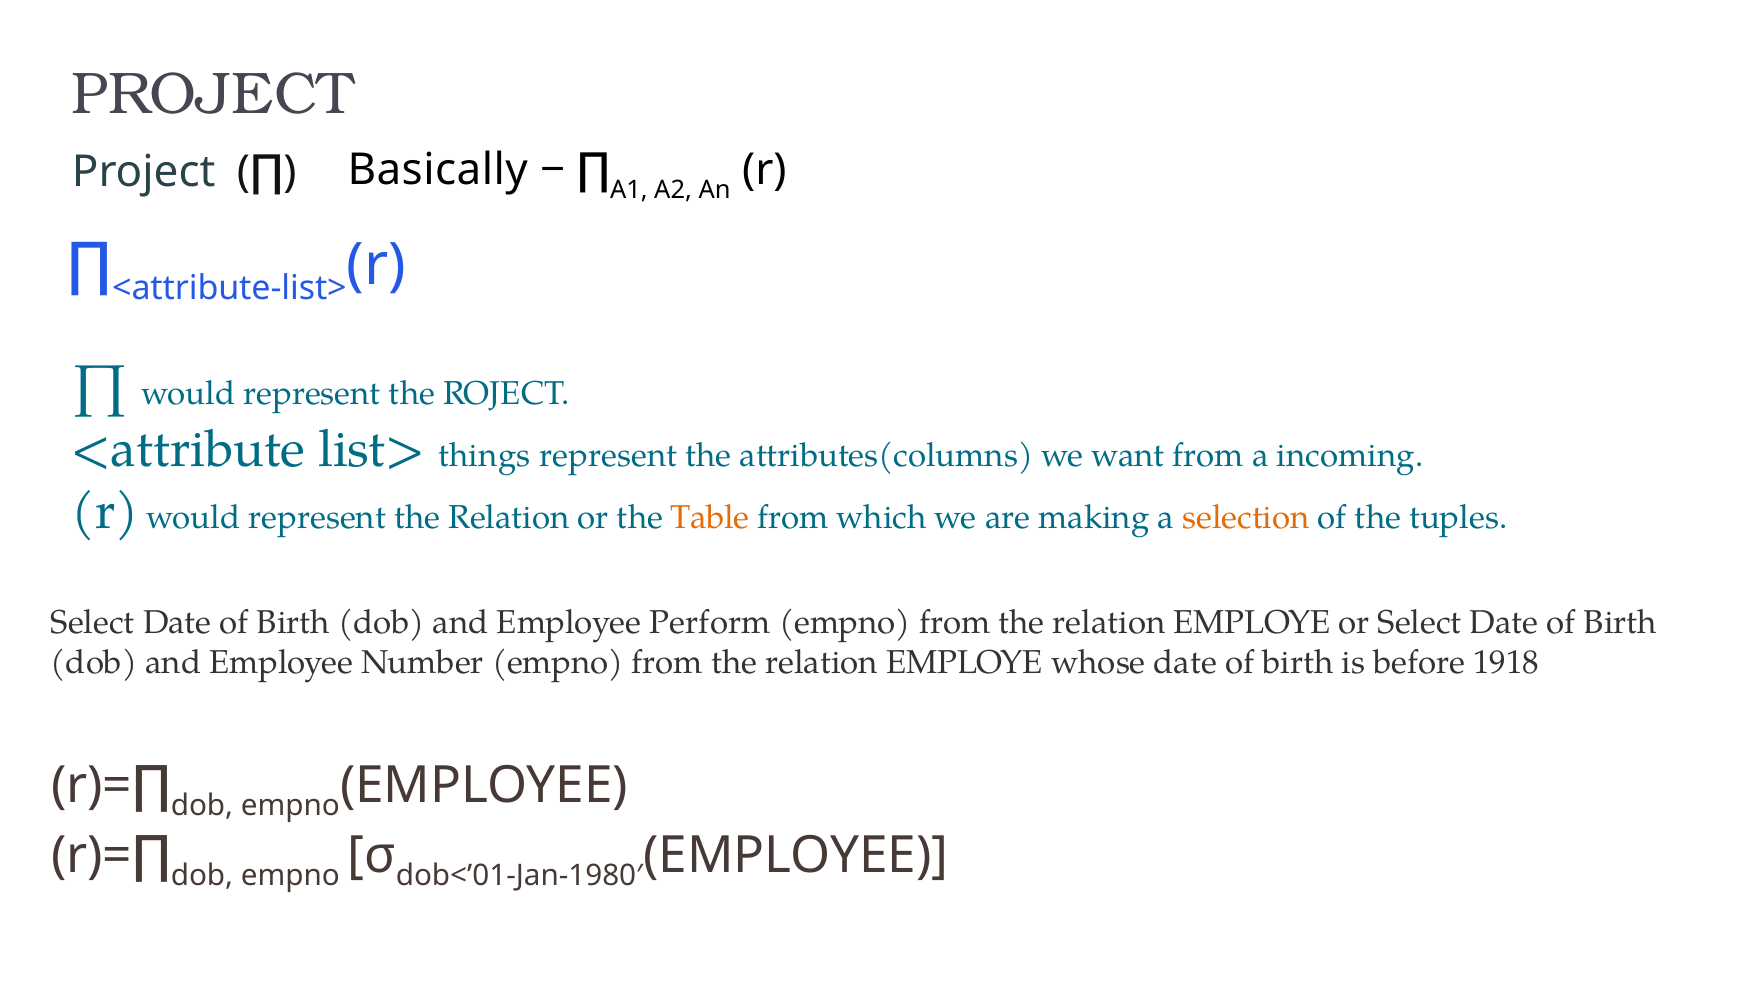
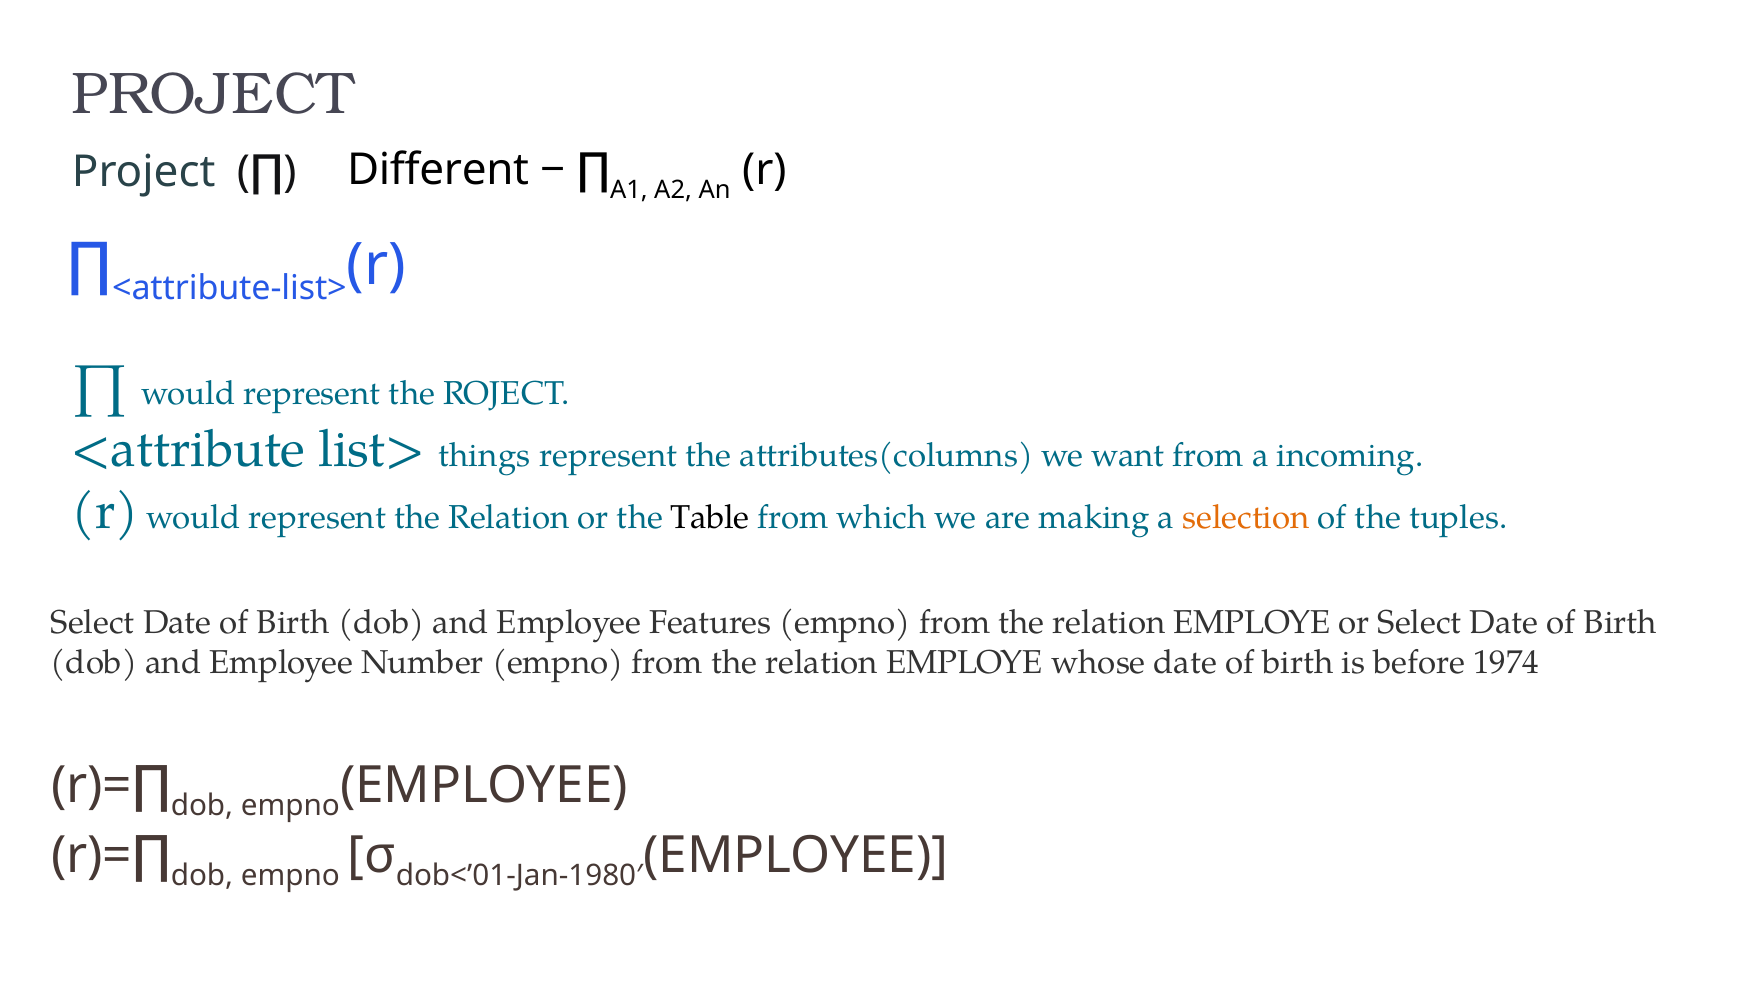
Basically: Basically -> Different
Table colour: orange -> black
Perform: Perform -> Features
1918: 1918 -> 1974
